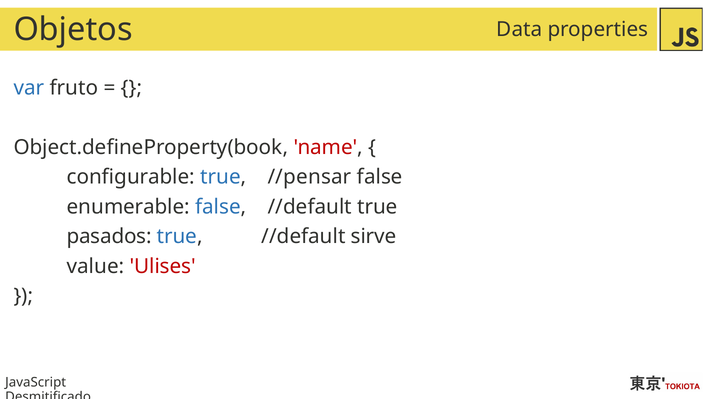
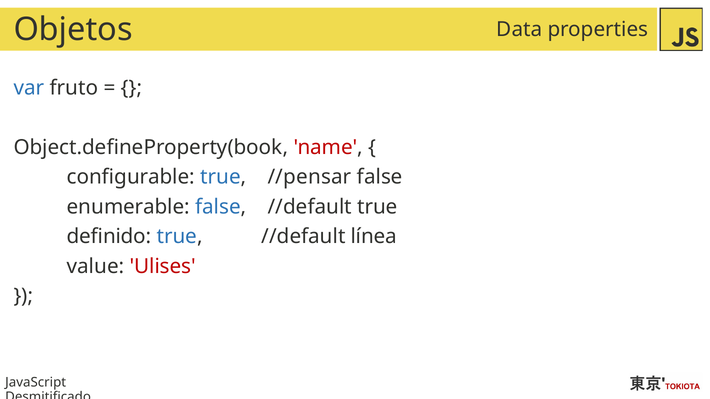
pasados: pasados -> definido
sirve: sirve -> línea
